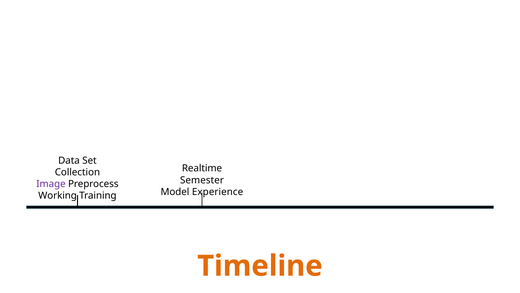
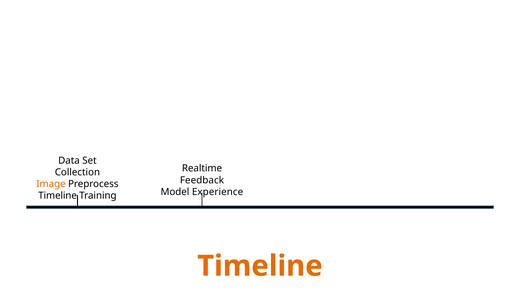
Semester: Semester -> Feedback
Image colour: purple -> orange
Working at (58, 195): Working -> Timeline
